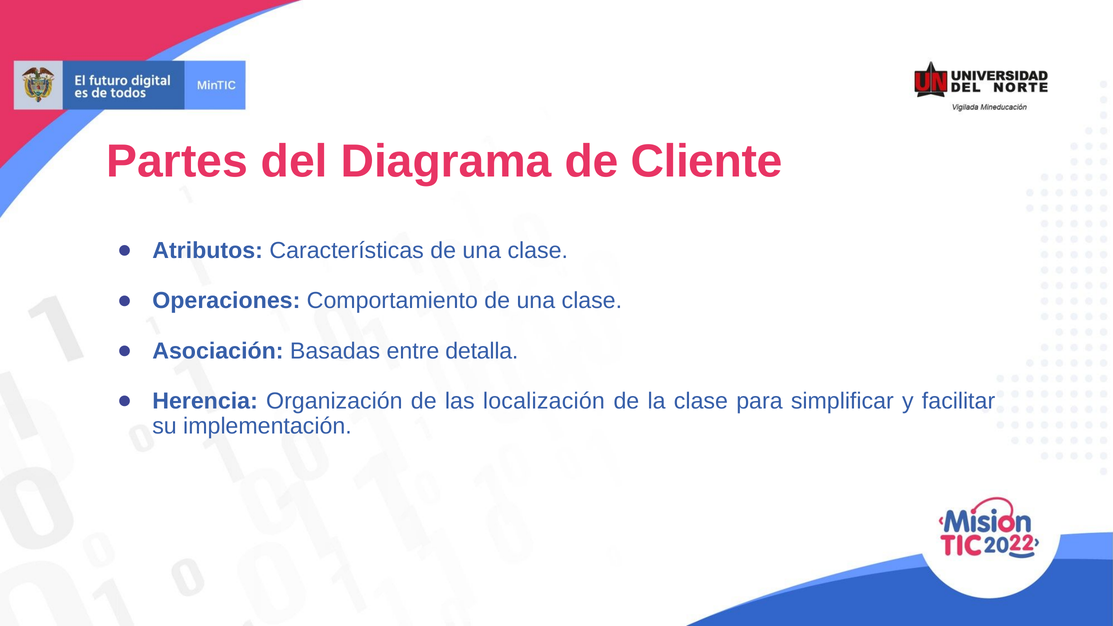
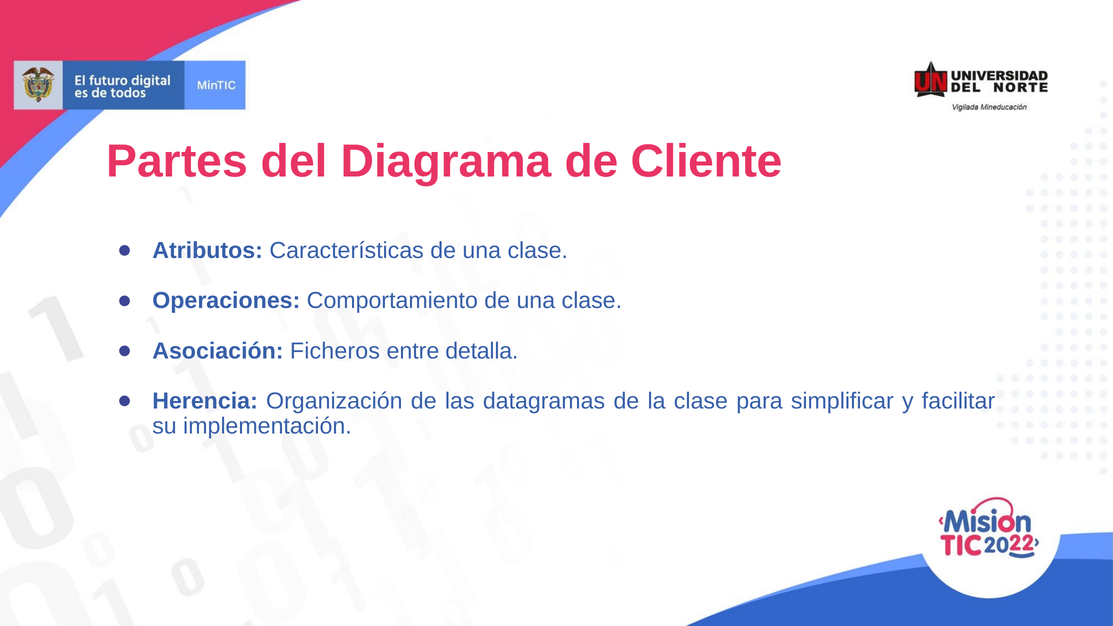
Basadas: Basadas -> Ficheros
localización: localización -> datagramas
